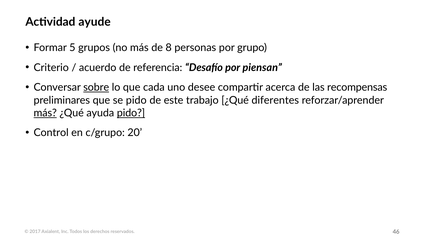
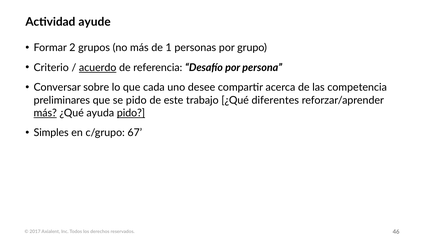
5: 5 -> 2
8: 8 -> 1
acuerdo underline: none -> present
piensan: piensan -> persona
sobre underline: present -> none
recompensas: recompensas -> competencia
Control: Control -> Simples
20: 20 -> 67
